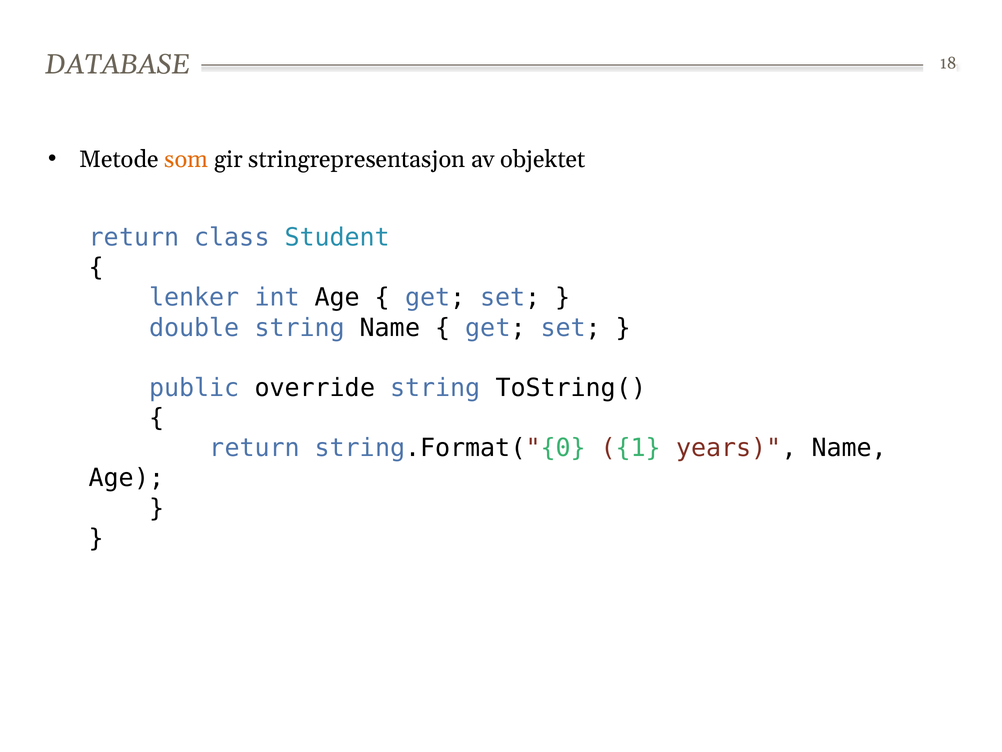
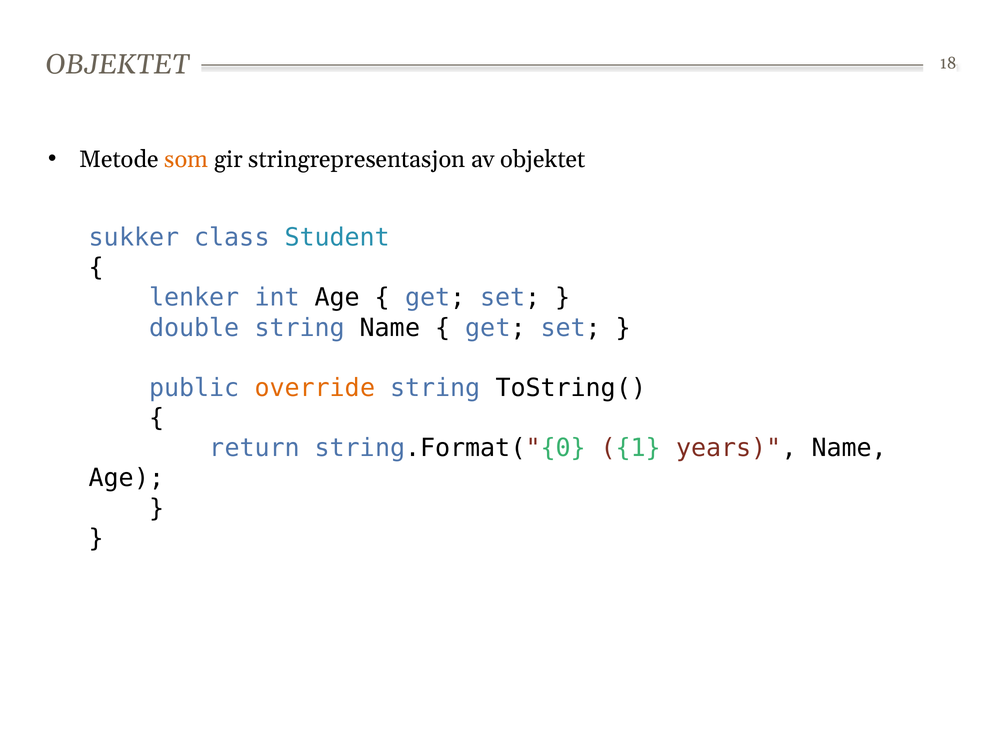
DATABASE at (118, 65): DATABASE -> OBJEKTET
return at (134, 237): return -> sukker
override colour: black -> orange
